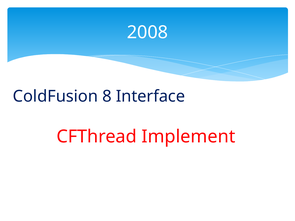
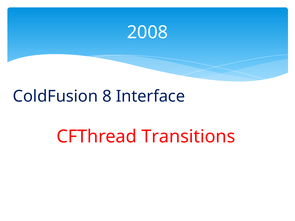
Implement: Implement -> Transitions
